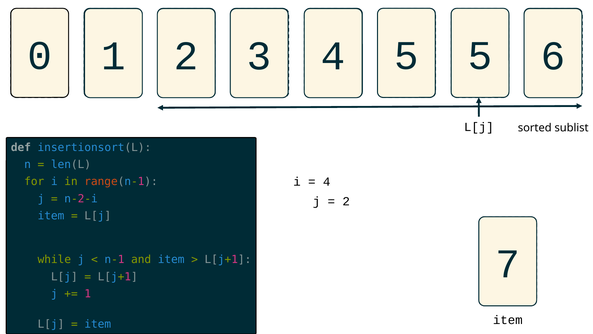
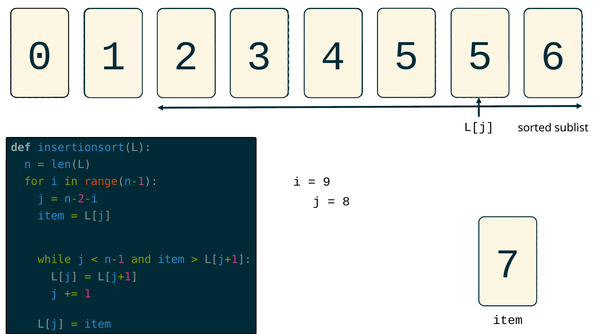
4 at (327, 182): 4 -> 9
2 at (346, 201): 2 -> 8
